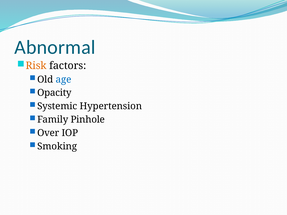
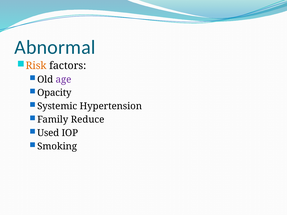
age colour: blue -> purple
Pinhole: Pinhole -> Reduce
Over: Over -> Used
